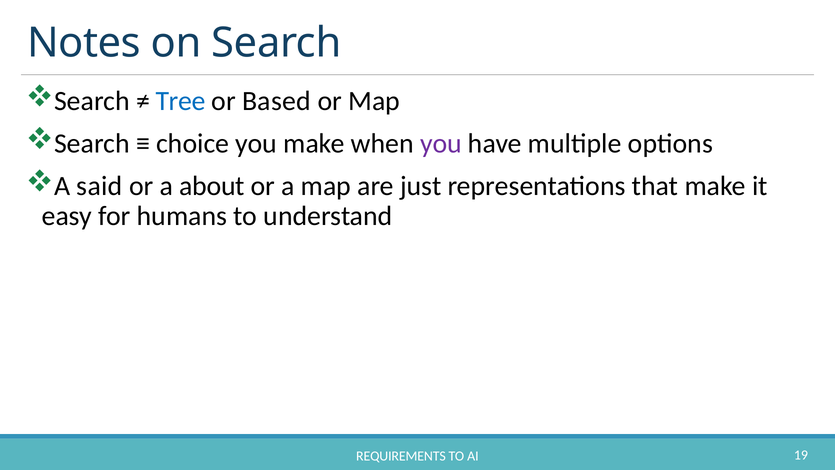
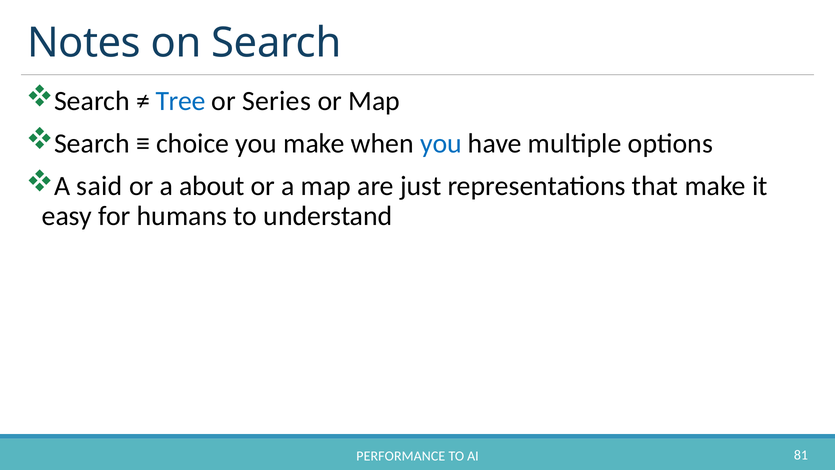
Based: Based -> Series
you at (441, 143) colour: purple -> blue
REQUIREMENTS: REQUIREMENTS -> PERFORMANCE
19: 19 -> 81
